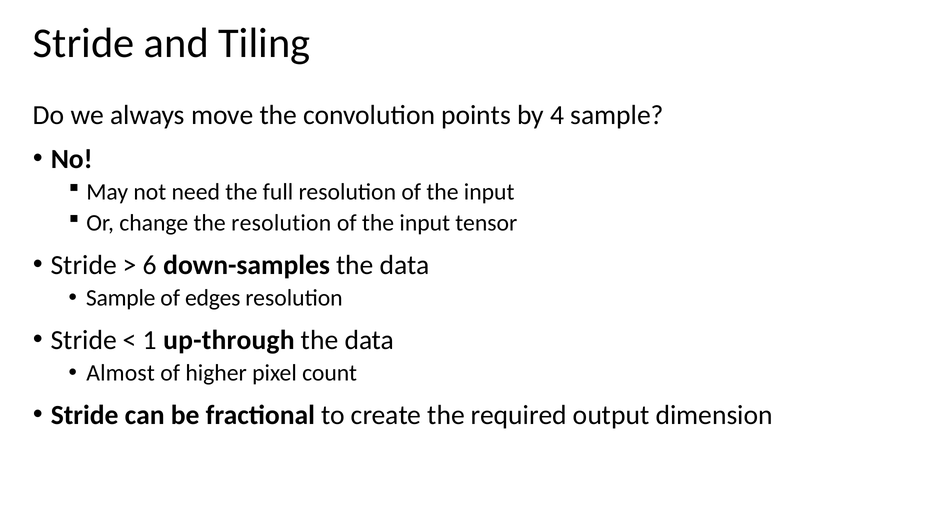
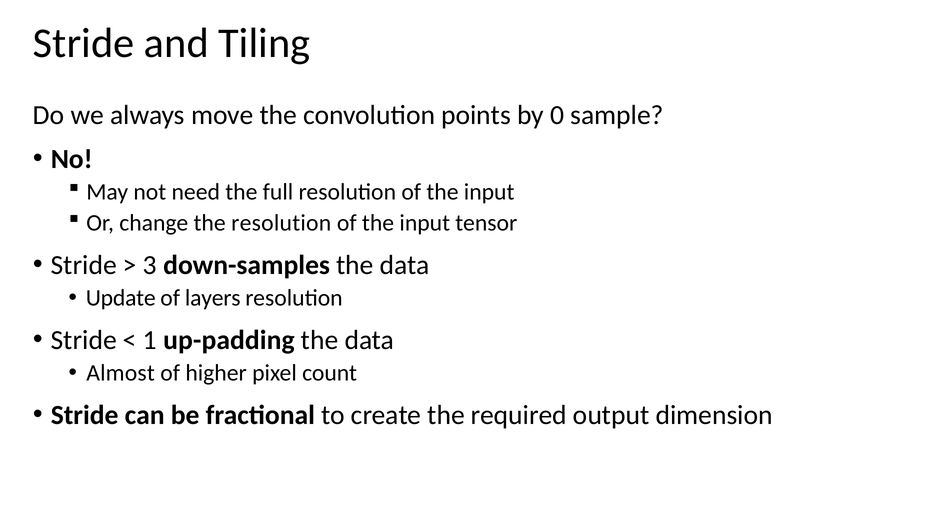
4: 4 -> 0
6: 6 -> 3
Sample at (121, 298): Sample -> Update
edges: edges -> layers
up-through: up-through -> up-padding
